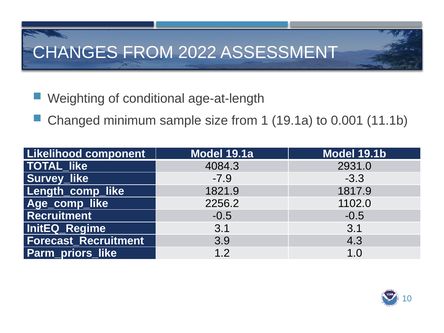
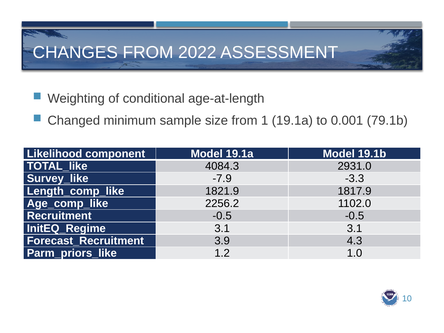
11.1b: 11.1b -> 79.1b
